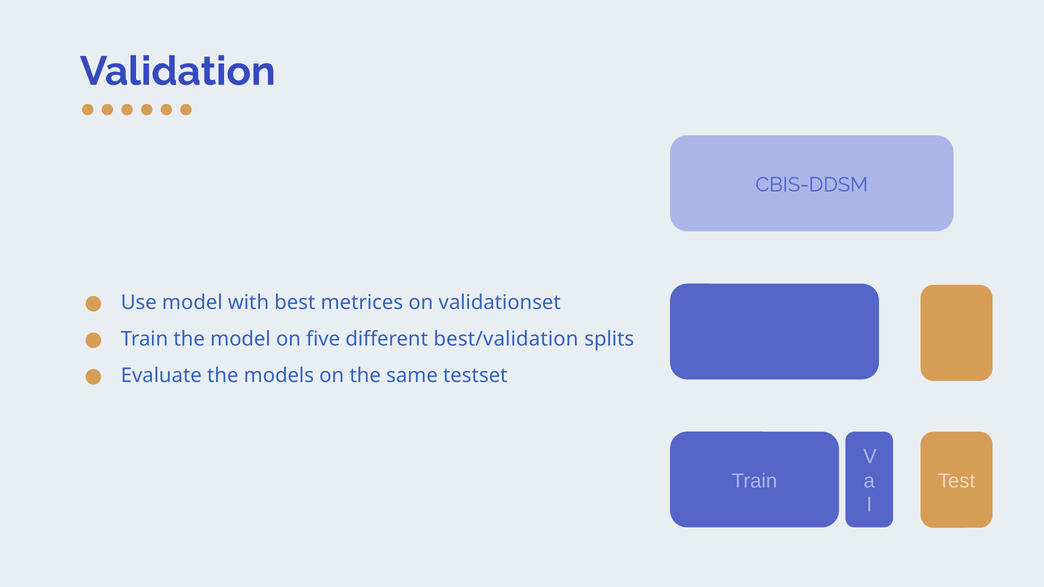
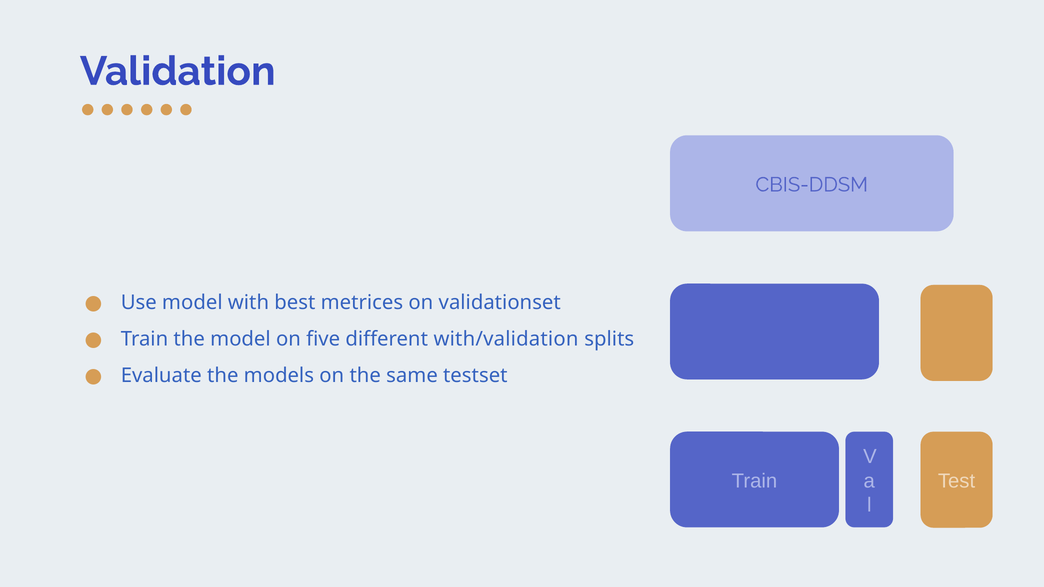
best/validation: best/validation -> with/validation
